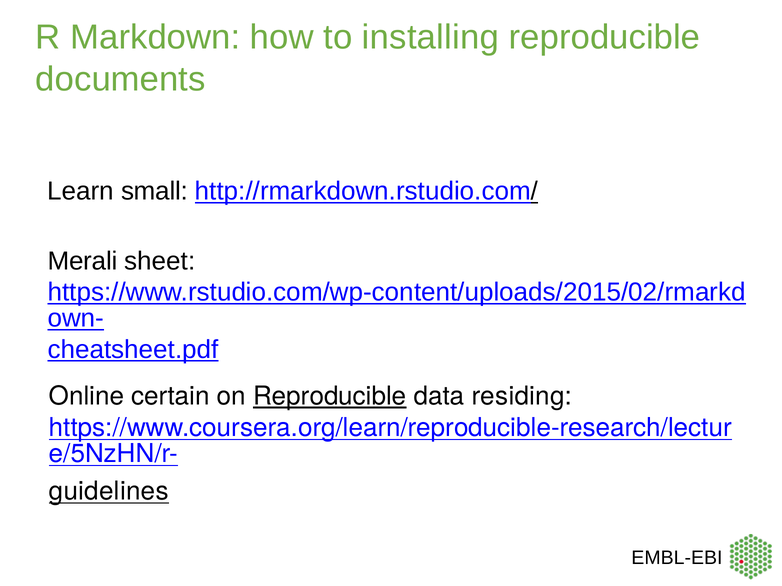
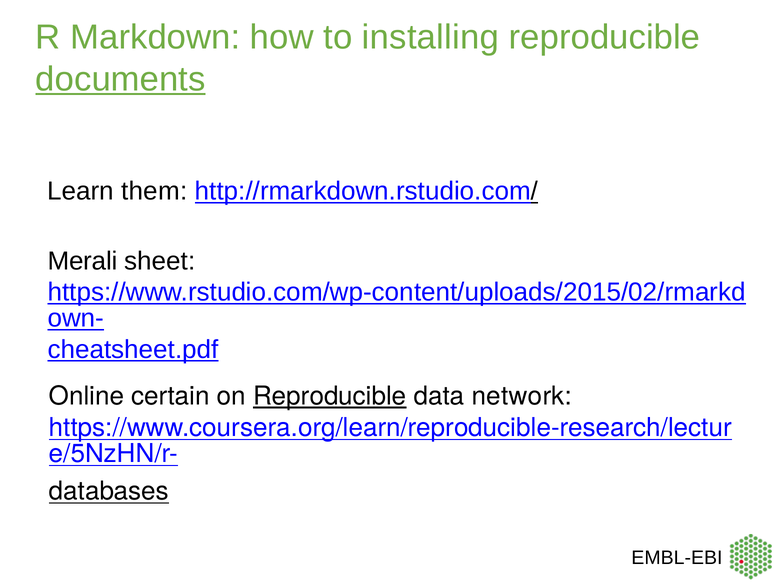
documents underline: none -> present
small: small -> them
residing: residing -> network
guidelines: guidelines -> databases
